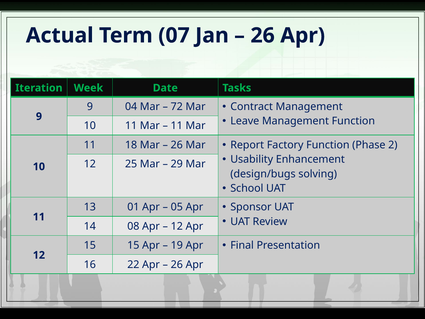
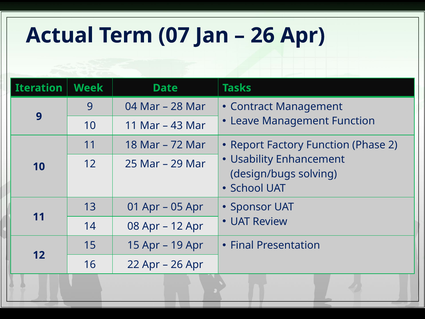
72: 72 -> 28
11 at (177, 126): 11 -> 43
26 at (177, 145): 26 -> 72
